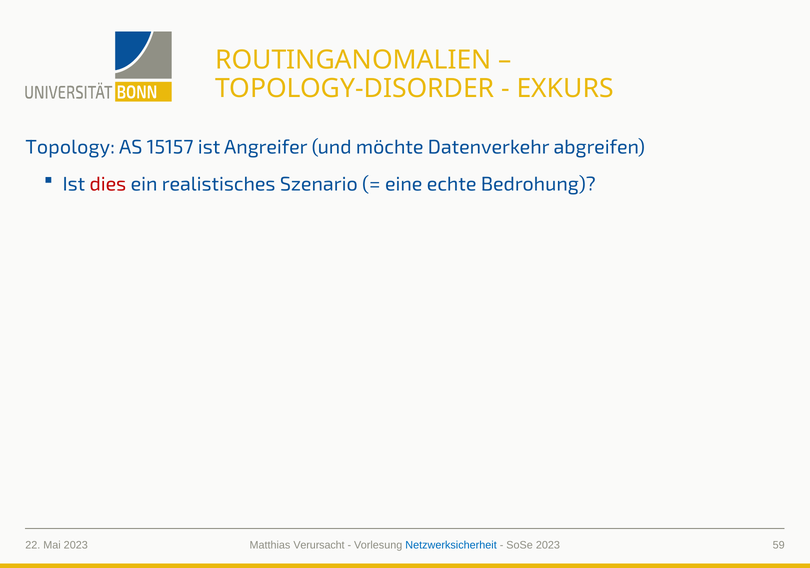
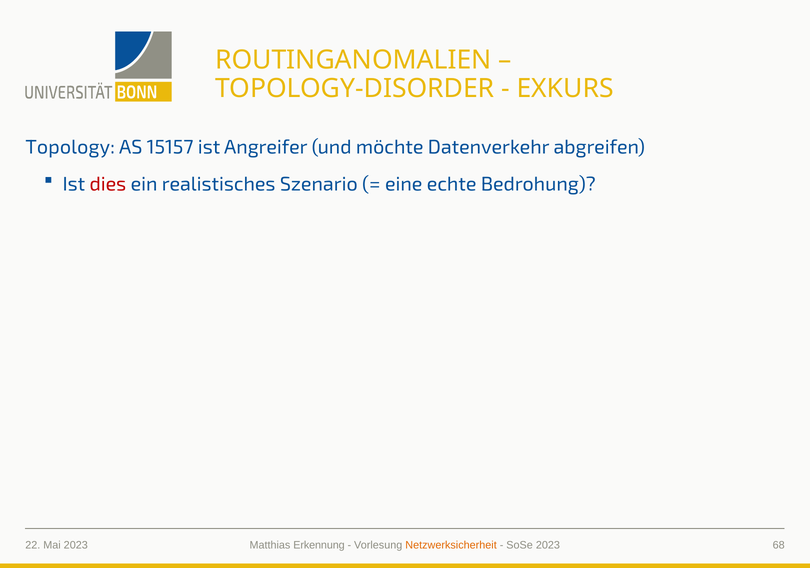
Verursacht: Verursacht -> Erkennung
Netzwerksicherheit colour: blue -> orange
59: 59 -> 68
